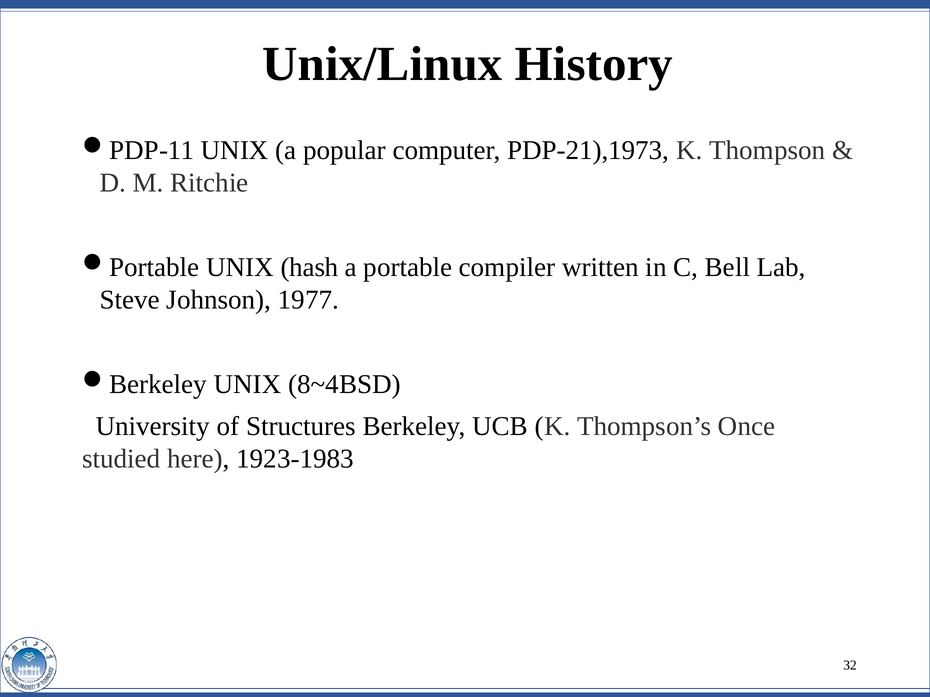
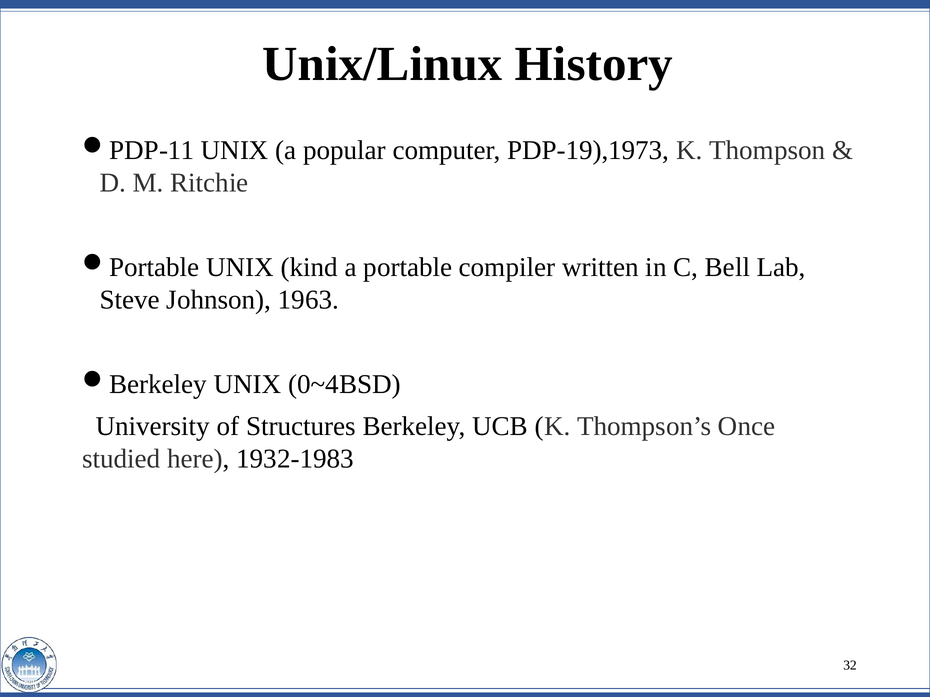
PDP-21),1973: PDP-21),1973 -> PDP-19),1973
hash: hash -> kind
1977: 1977 -> 1963
8~4BSD: 8~4BSD -> 0~4BSD
1923-1983: 1923-1983 -> 1932-1983
